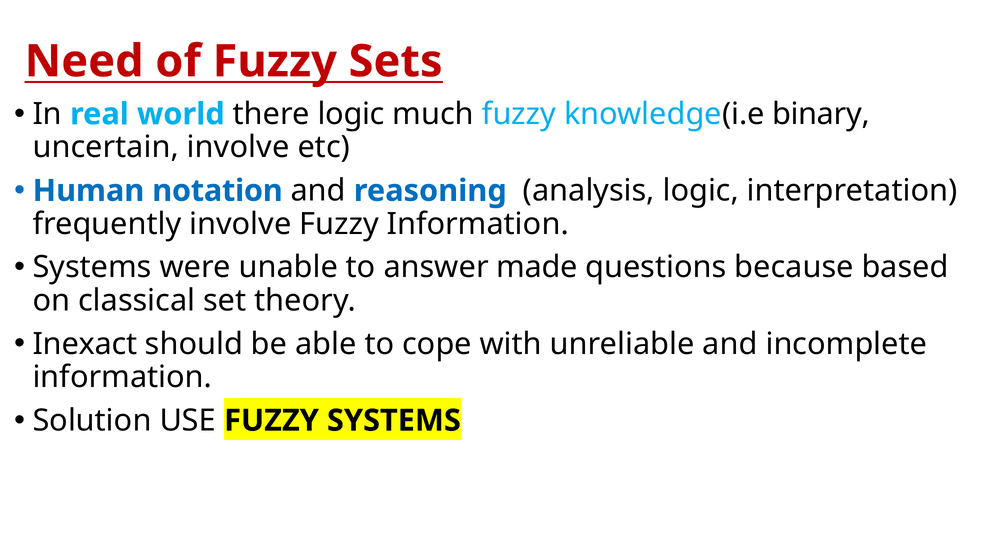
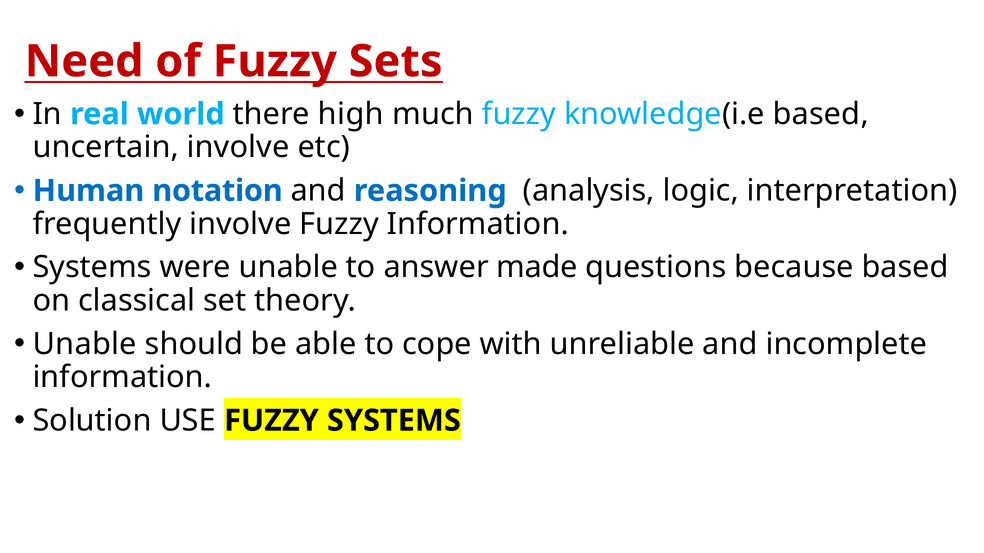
there logic: logic -> high
knowledge(i.e binary: binary -> based
Inexact at (85, 344): Inexact -> Unable
